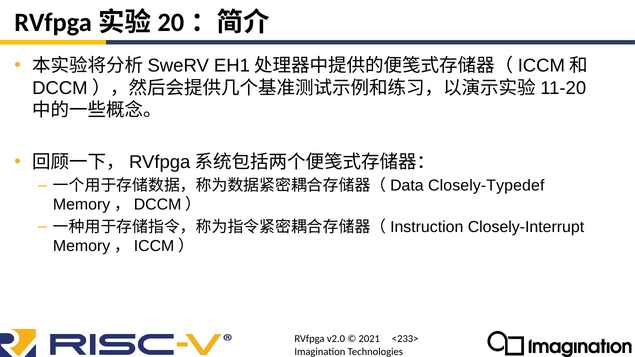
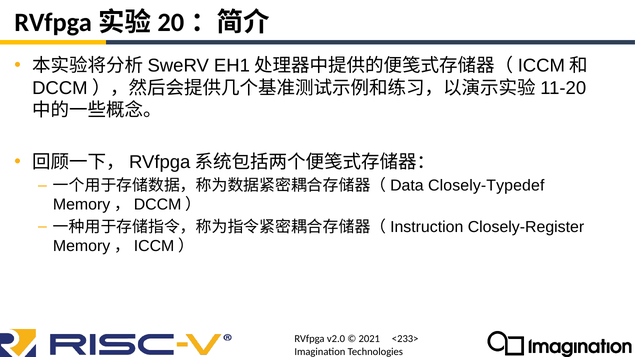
Closely-Interrupt: Closely-Interrupt -> Closely-Register
